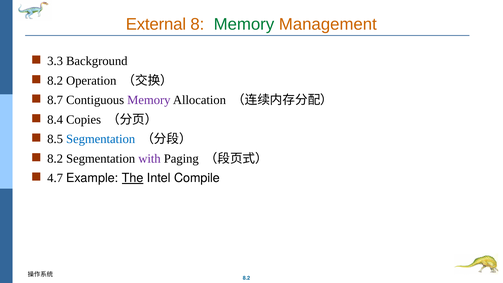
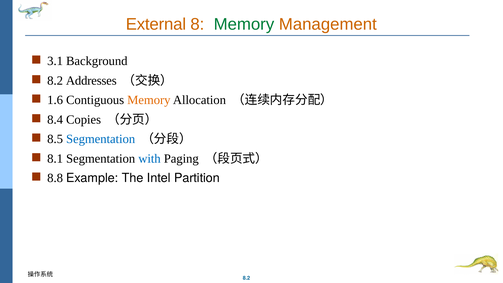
3.3: 3.3 -> 3.1
Operation: Operation -> Addresses
8.7: 8.7 -> 1.6
Memory at (149, 100) colour: purple -> orange
8.2 at (55, 159): 8.2 -> 8.1
with colour: purple -> blue
4.7: 4.7 -> 8.8
The underline: present -> none
Compile: Compile -> Partition
